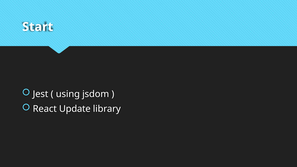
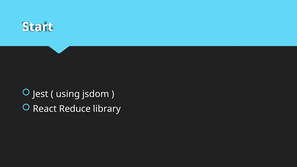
Update: Update -> Reduce
